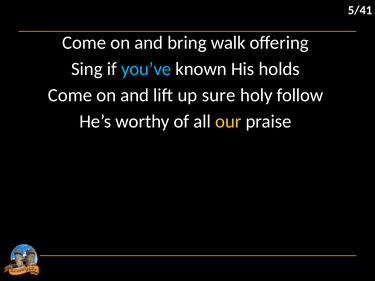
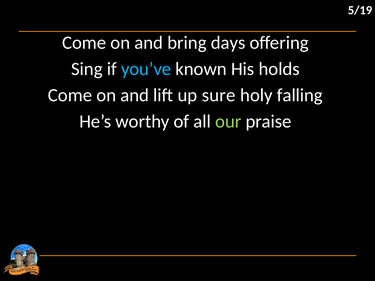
5/41: 5/41 -> 5/19
walk: walk -> days
follow: follow -> falling
our colour: yellow -> light green
